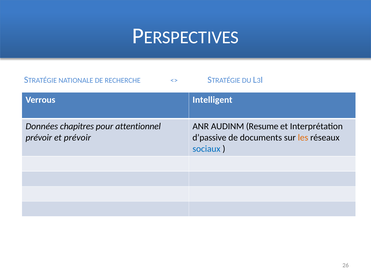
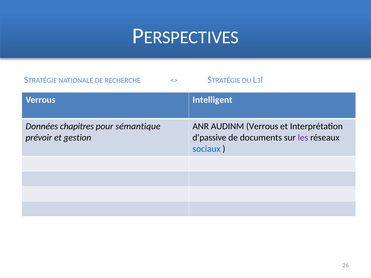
attentionnel: attentionnel -> sémantique
AUDINM Resume: Resume -> Verrous
et prévoir: prévoir -> gestion
les colour: orange -> purple
